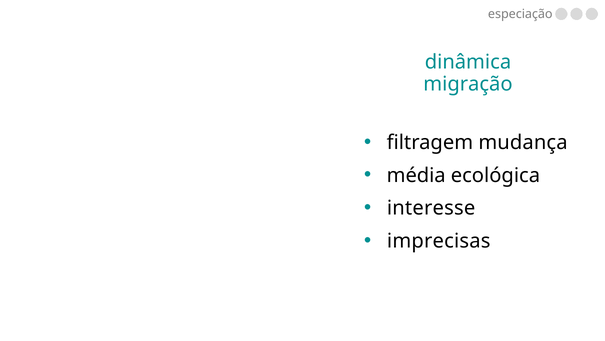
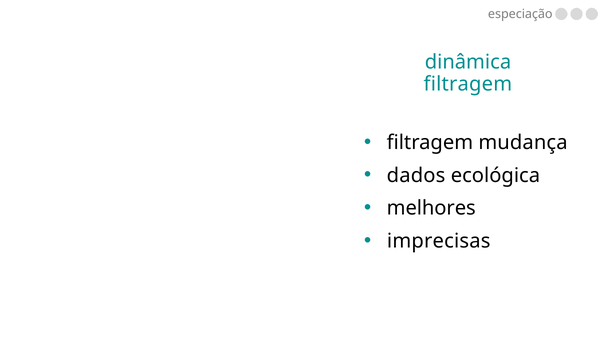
migração at (468, 84): migração -> filtragem
média: média -> dados
interesse: interesse -> melhores
